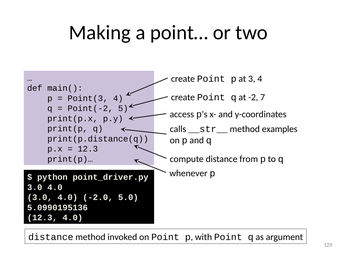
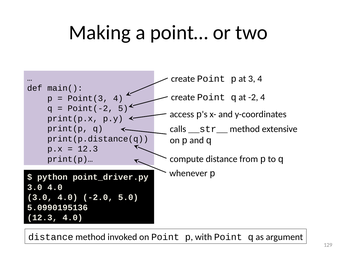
-2 7: 7 -> 4
examples: examples -> extensive
